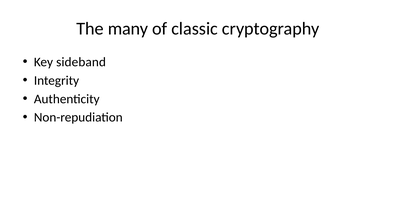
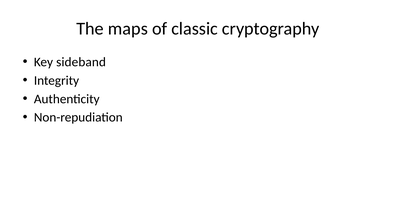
many: many -> maps
